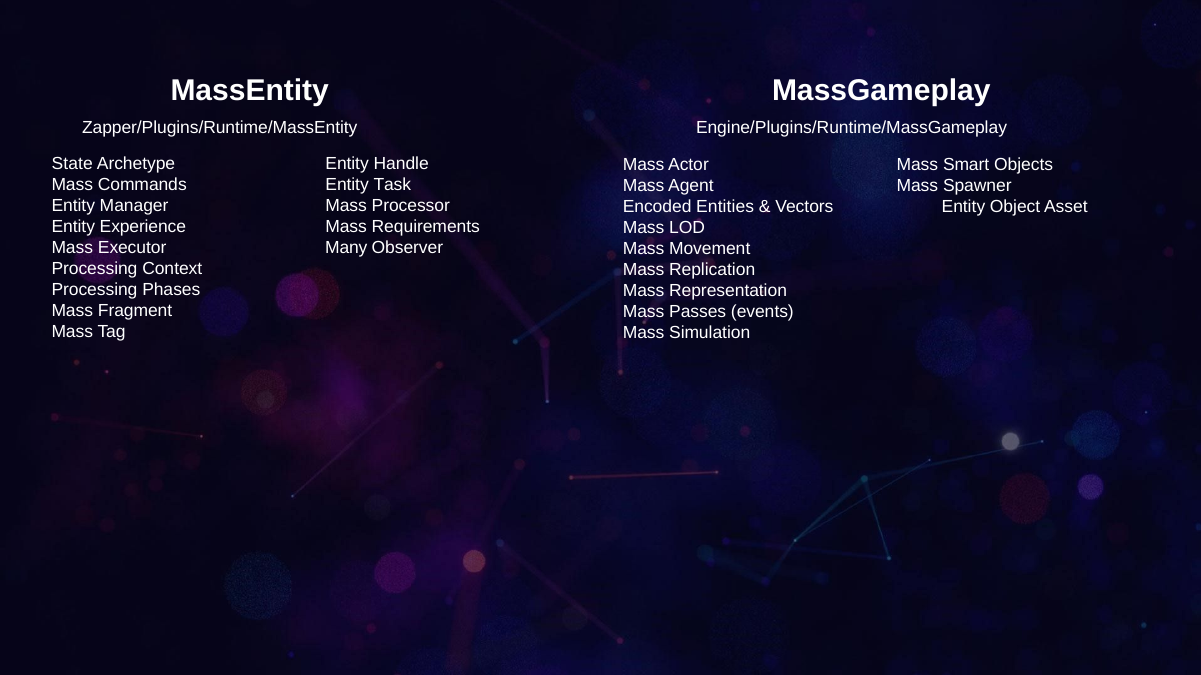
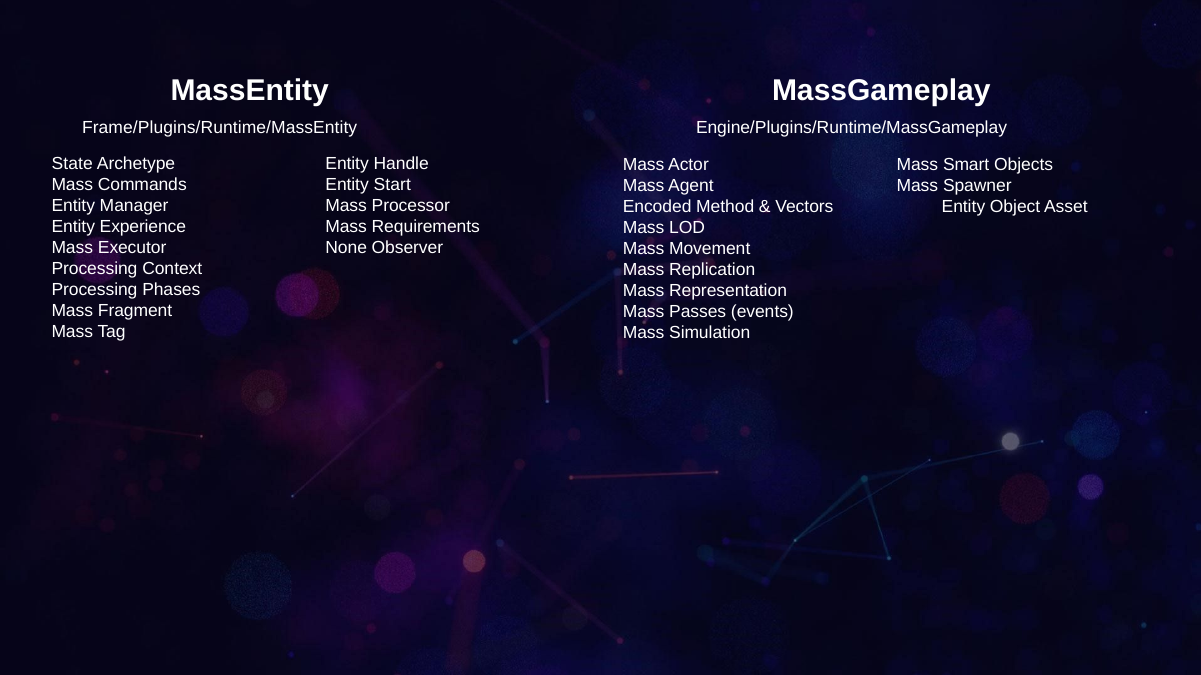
Zapper/Plugins/Runtime/MassEntity: Zapper/Plugins/Runtime/MassEntity -> Frame/Plugins/Runtime/MassEntity
Task: Task -> Start
Entities: Entities -> Method
Many: Many -> None
